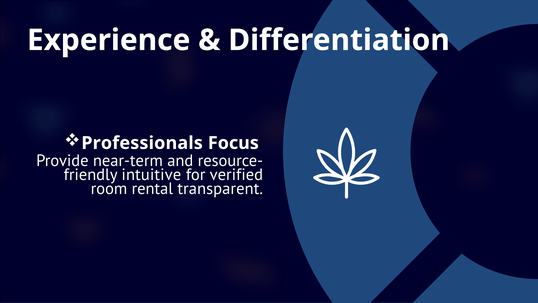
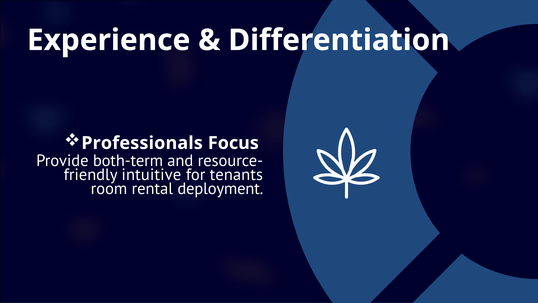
near-term: near-term -> both-term
verified: verified -> tenants
transparent: transparent -> deployment
